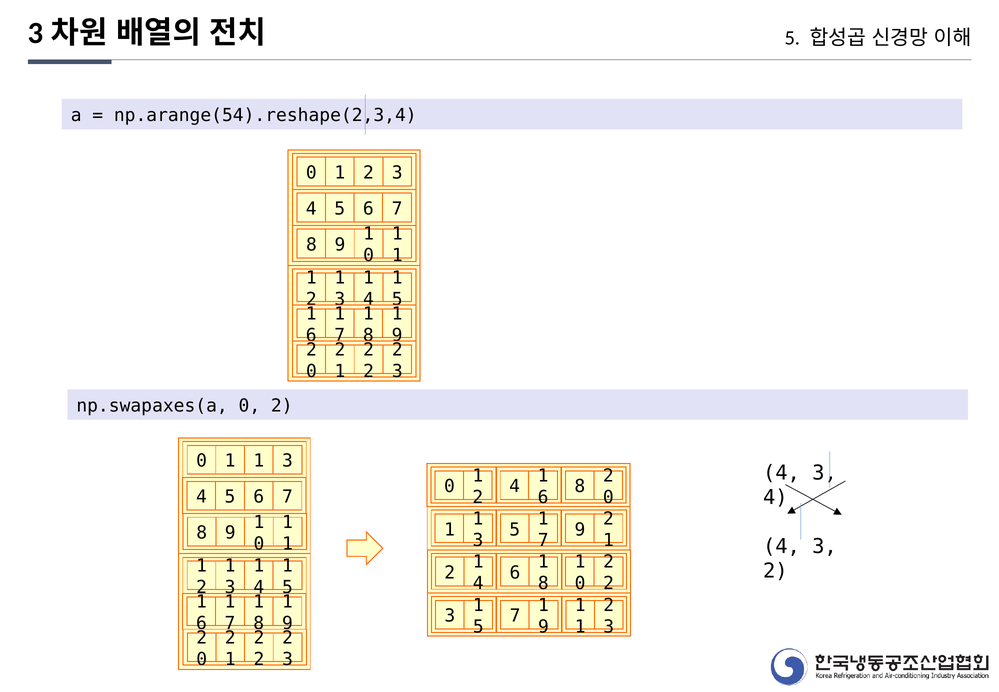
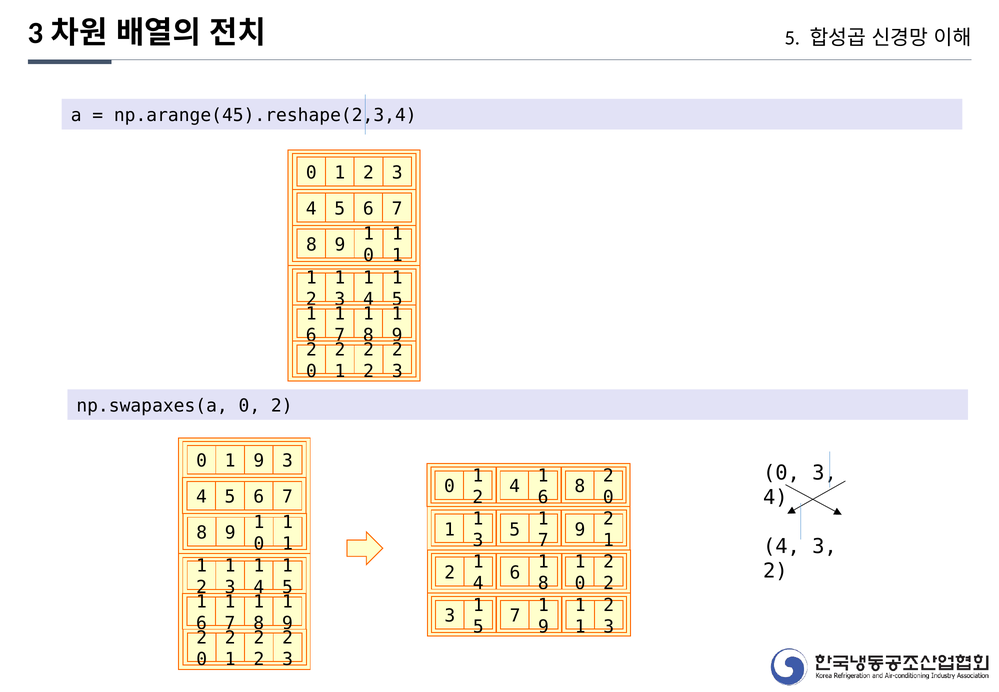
np.arange(54).reshape(2,3,4: np.arange(54).reshape(2,3,4 -> np.arange(45).reshape(2,3,4
1 at (259, 461): 1 -> 9
4 at (781, 473): 4 -> 0
